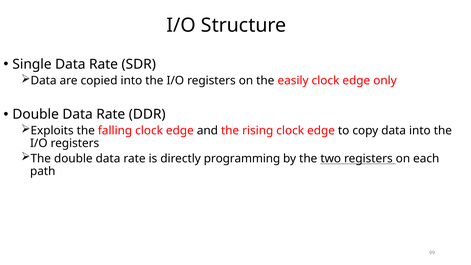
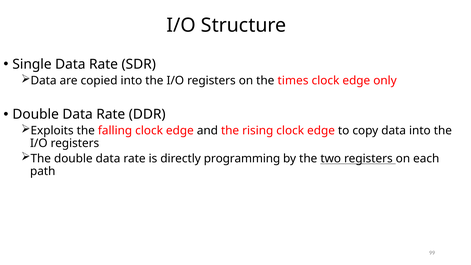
easily: easily -> times
